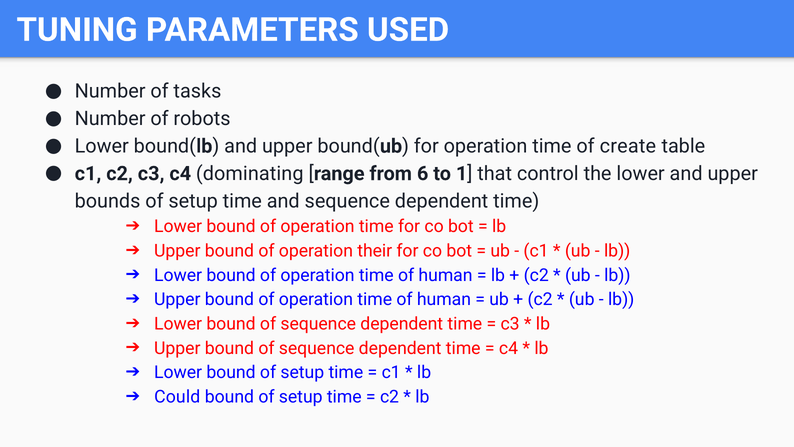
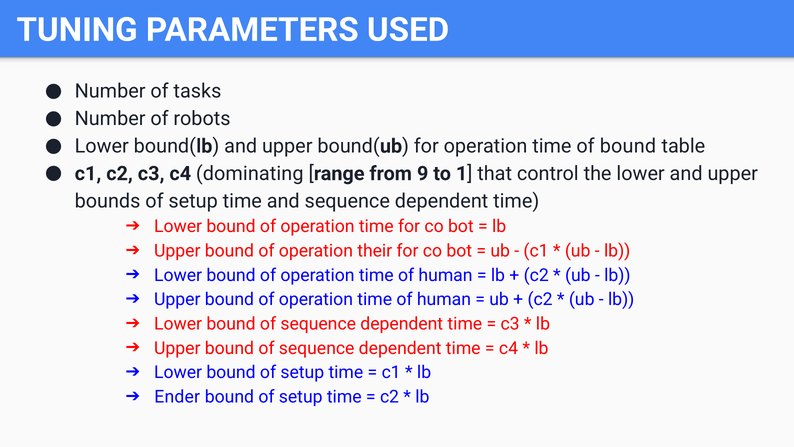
of create: create -> bound
6: 6 -> 9
Could: Could -> Ender
